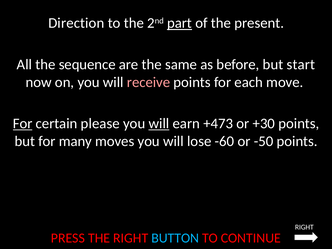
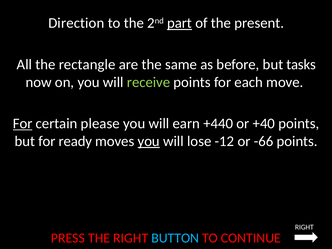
sequence: sequence -> rectangle
start: start -> tasks
receive colour: pink -> light green
will at (159, 123) underline: present -> none
+473: +473 -> +440
+30: +30 -> +40
many: many -> ready
you at (149, 141) underline: none -> present
-60: -60 -> -12
-50: -50 -> -66
